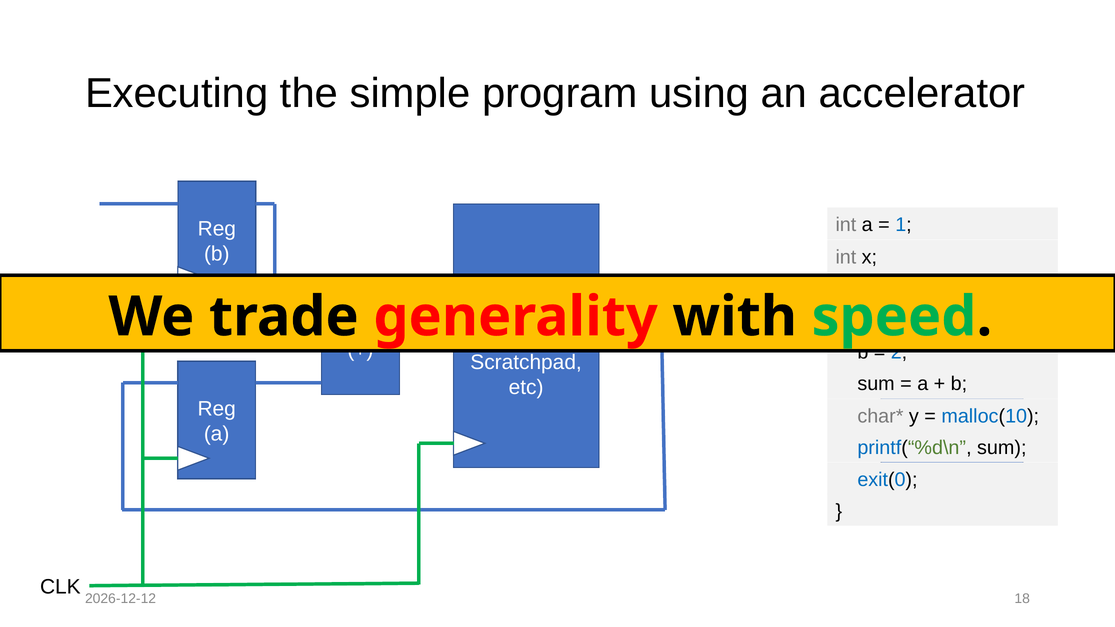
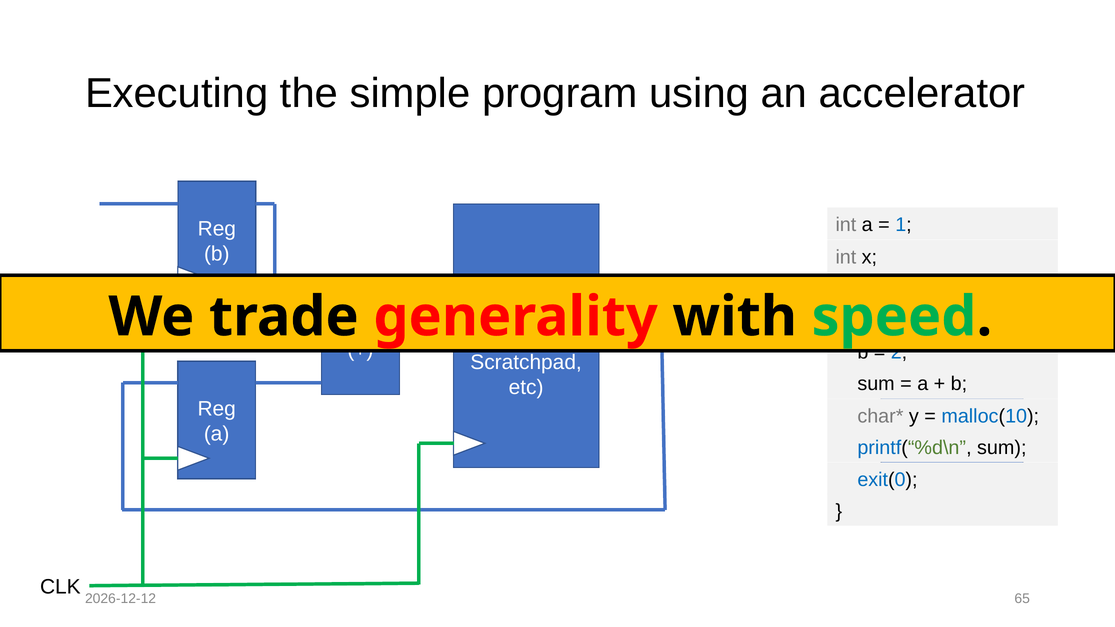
18: 18 -> 65
